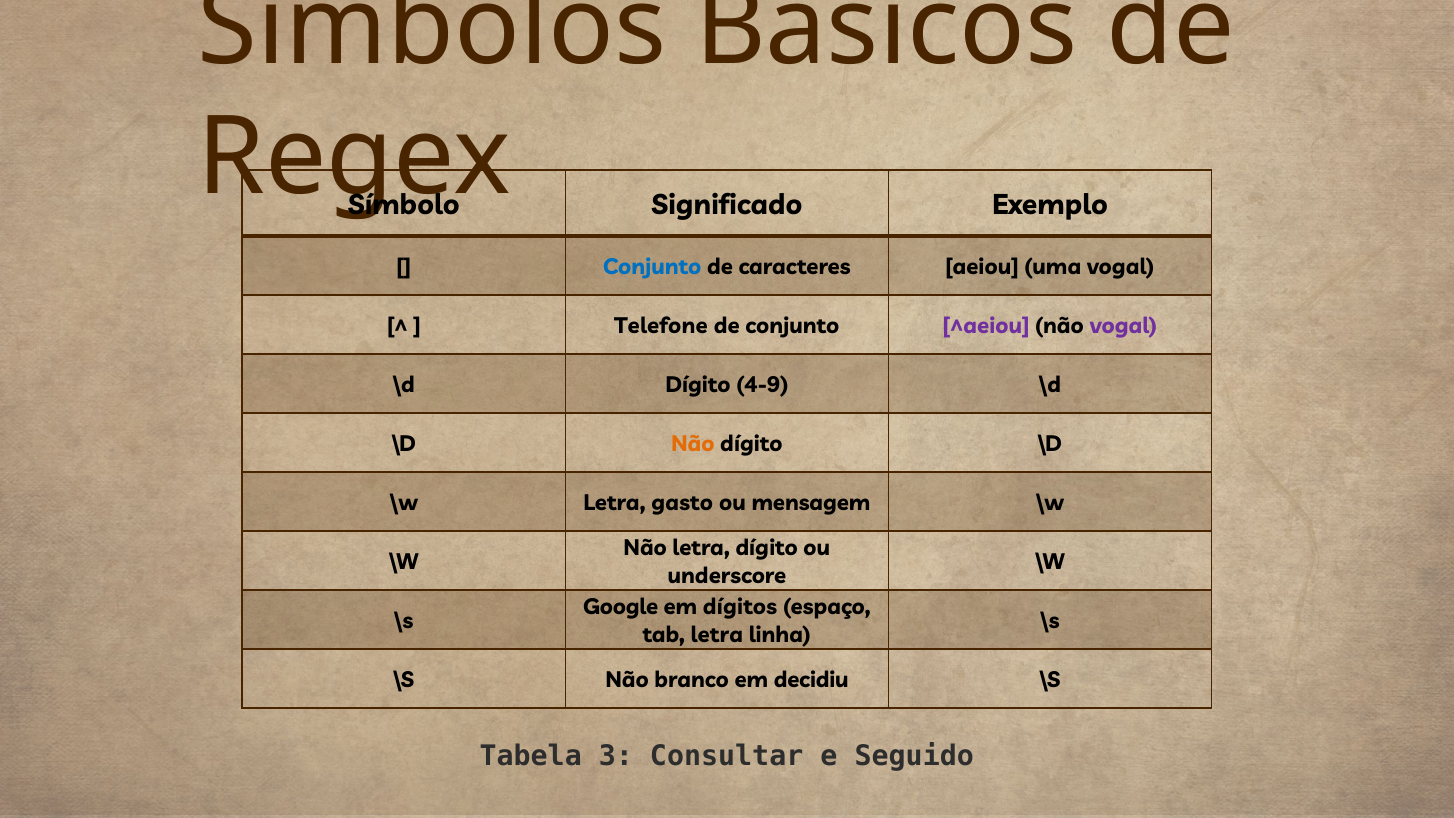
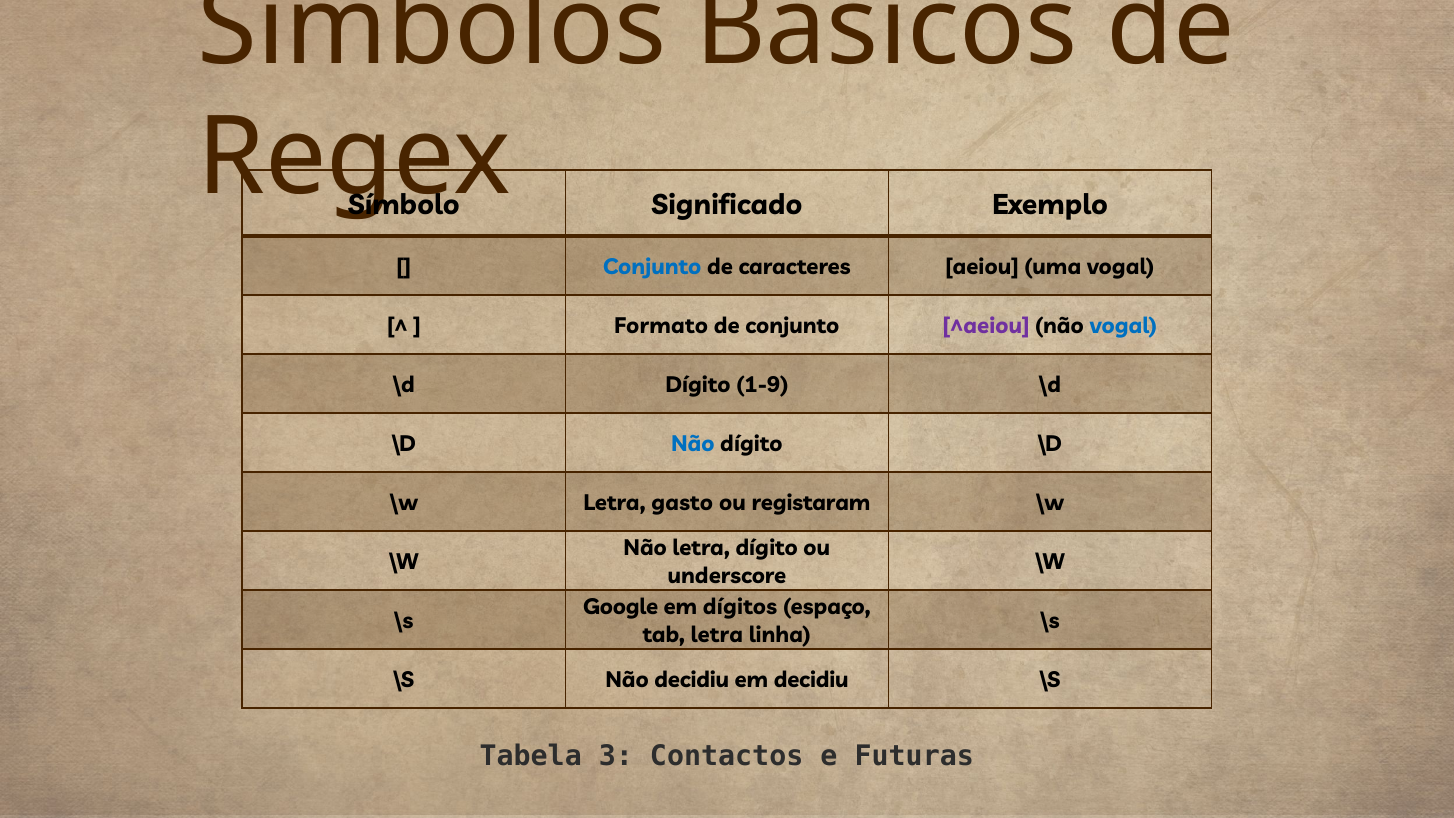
Telefone: Telefone -> Formato
vogal at (1123, 326) colour: purple -> blue
4-9: 4-9 -> 1-9
Não at (693, 444) colour: orange -> blue
mensagem: mensagem -> registaram
Não branco: branco -> decidiu
Consultar: Consultar -> Contactos
Seguido: Seguido -> Futuras
